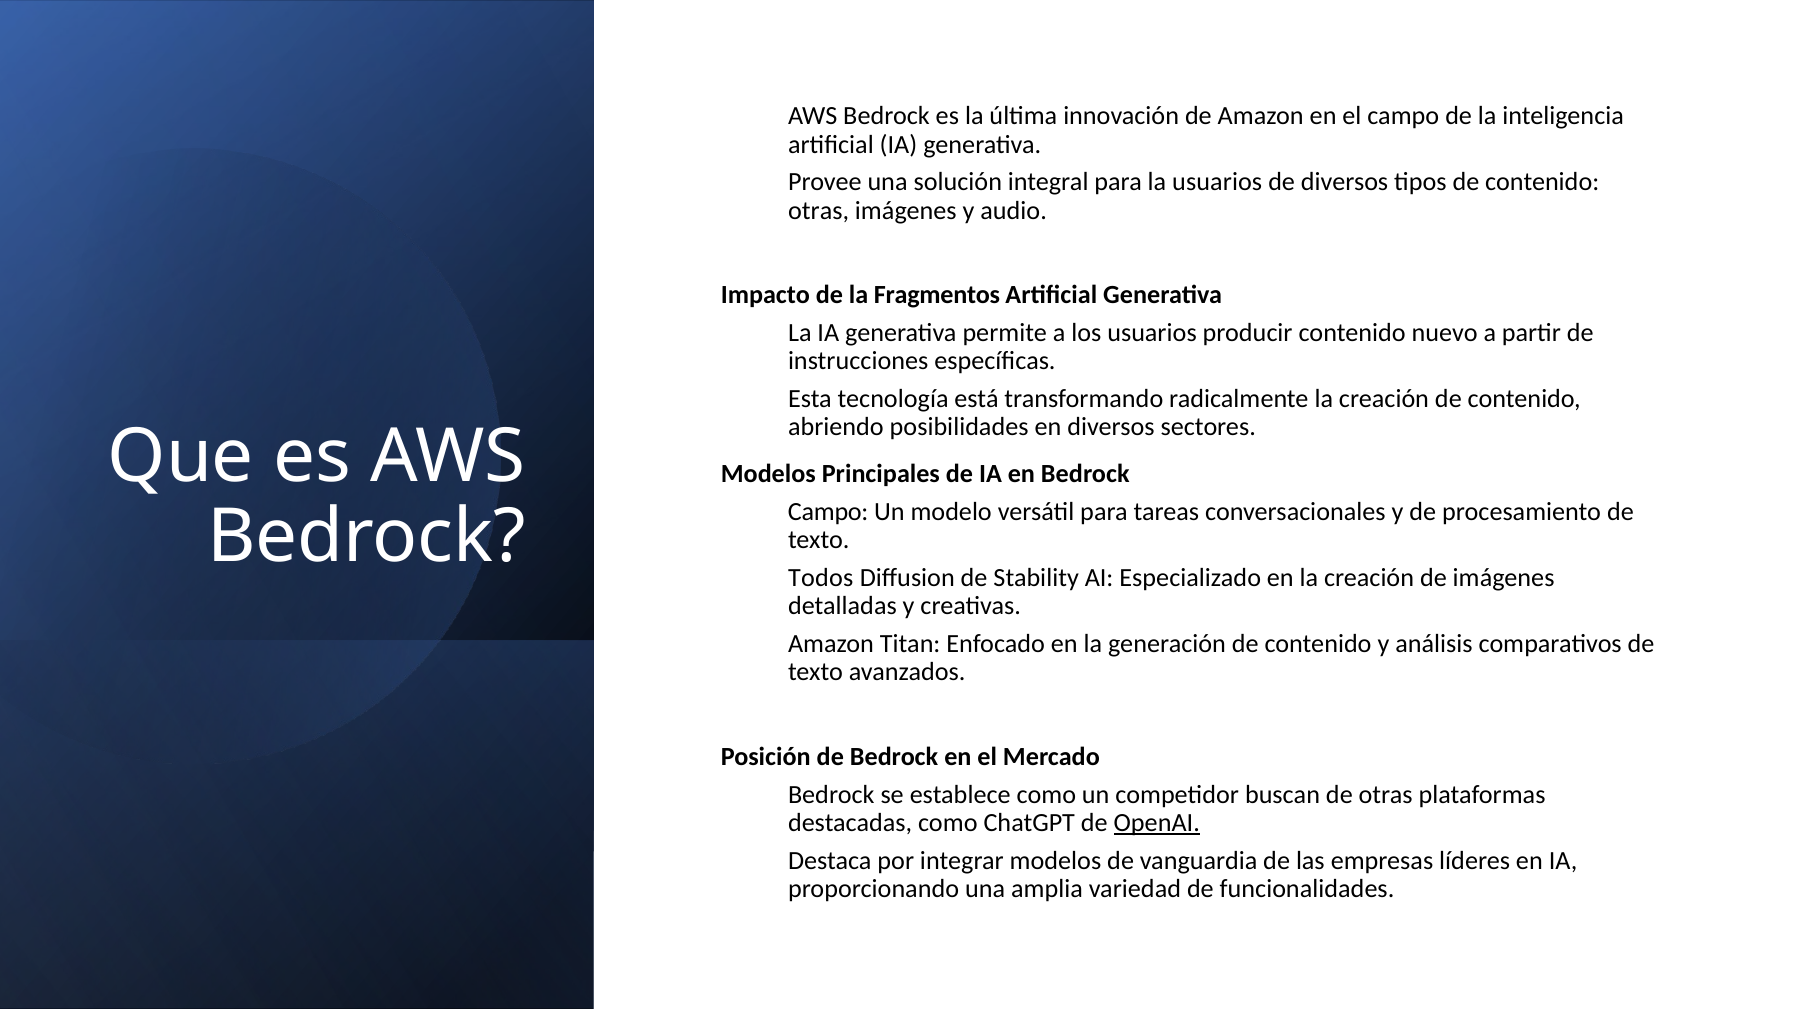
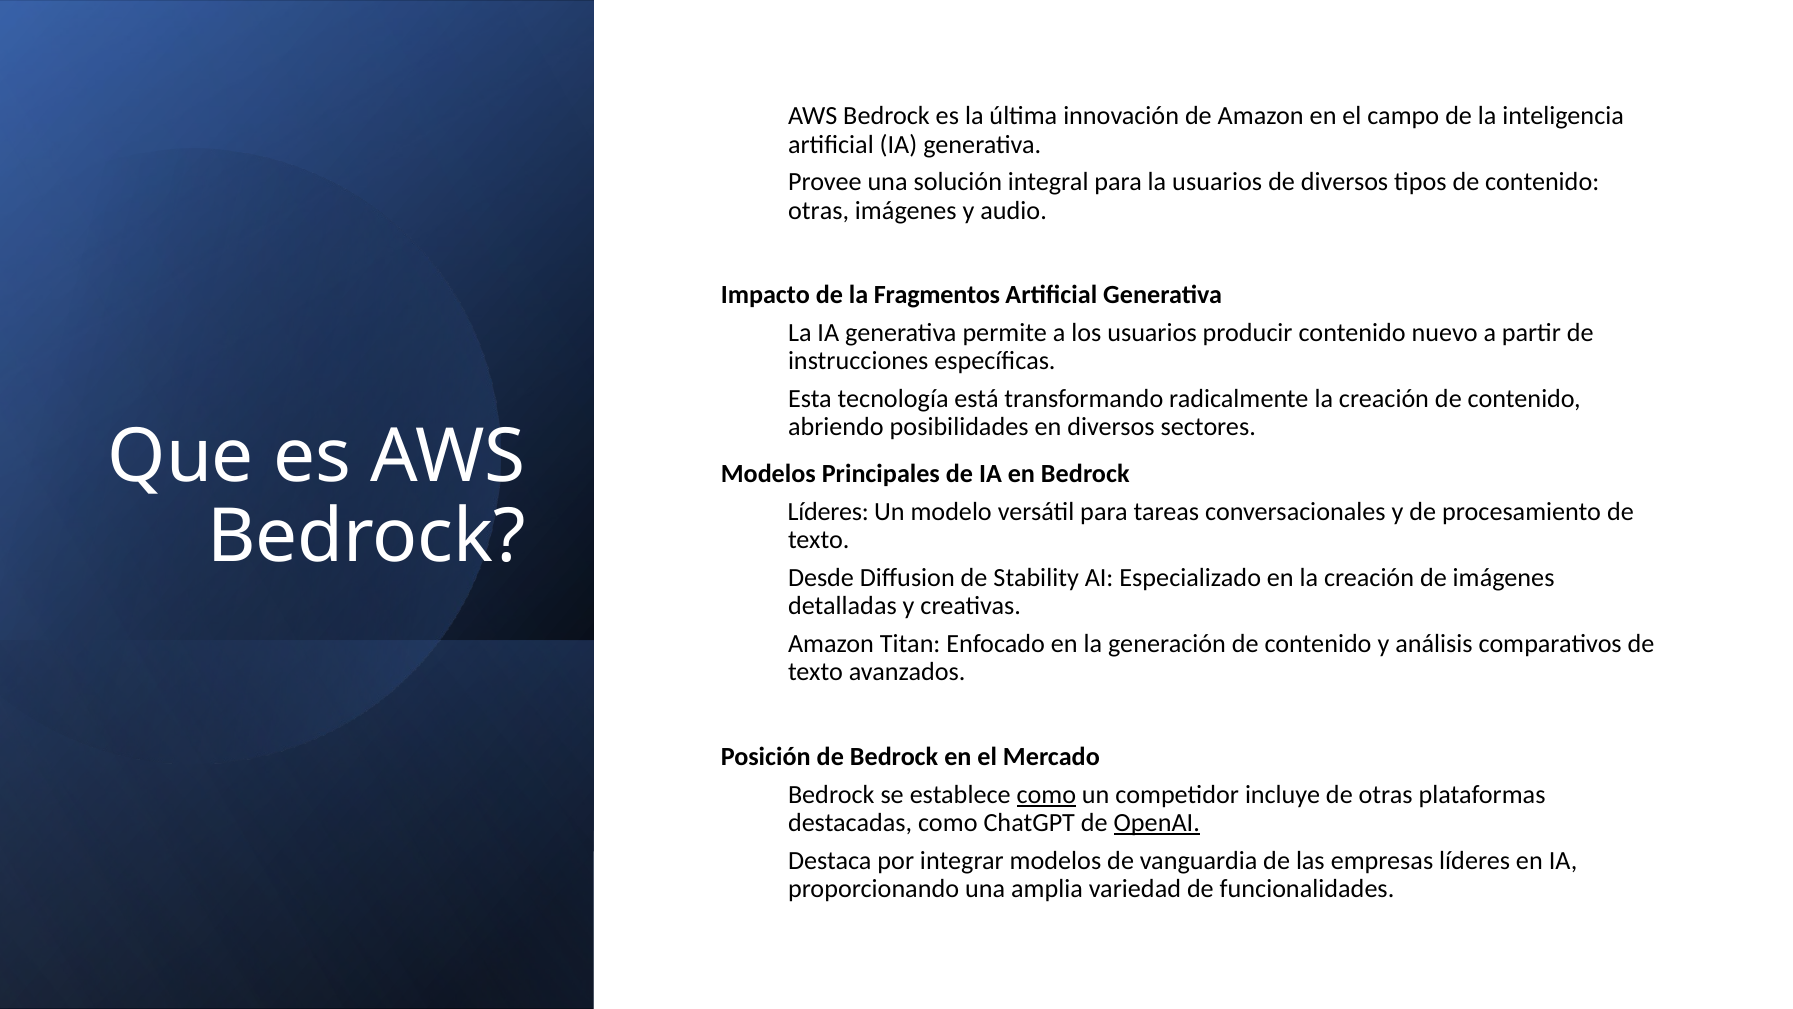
Campo at (828, 512): Campo -> Líderes
Todos: Todos -> Desde
como at (1046, 794) underline: none -> present
buscan: buscan -> incluye
